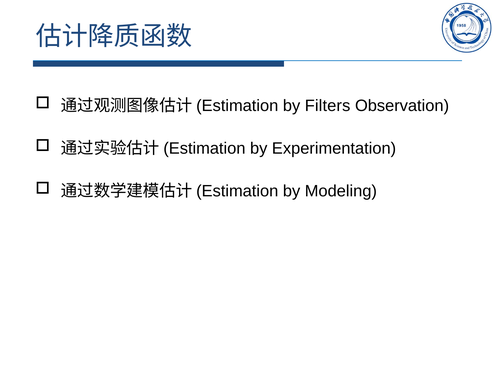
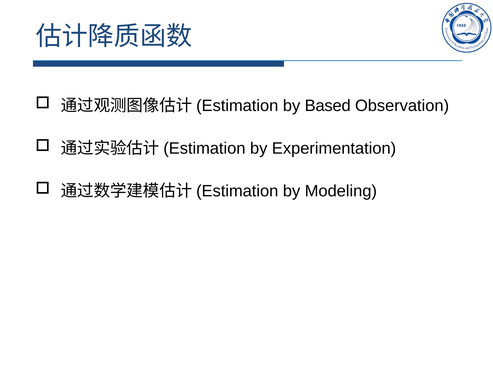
Filters: Filters -> Based
